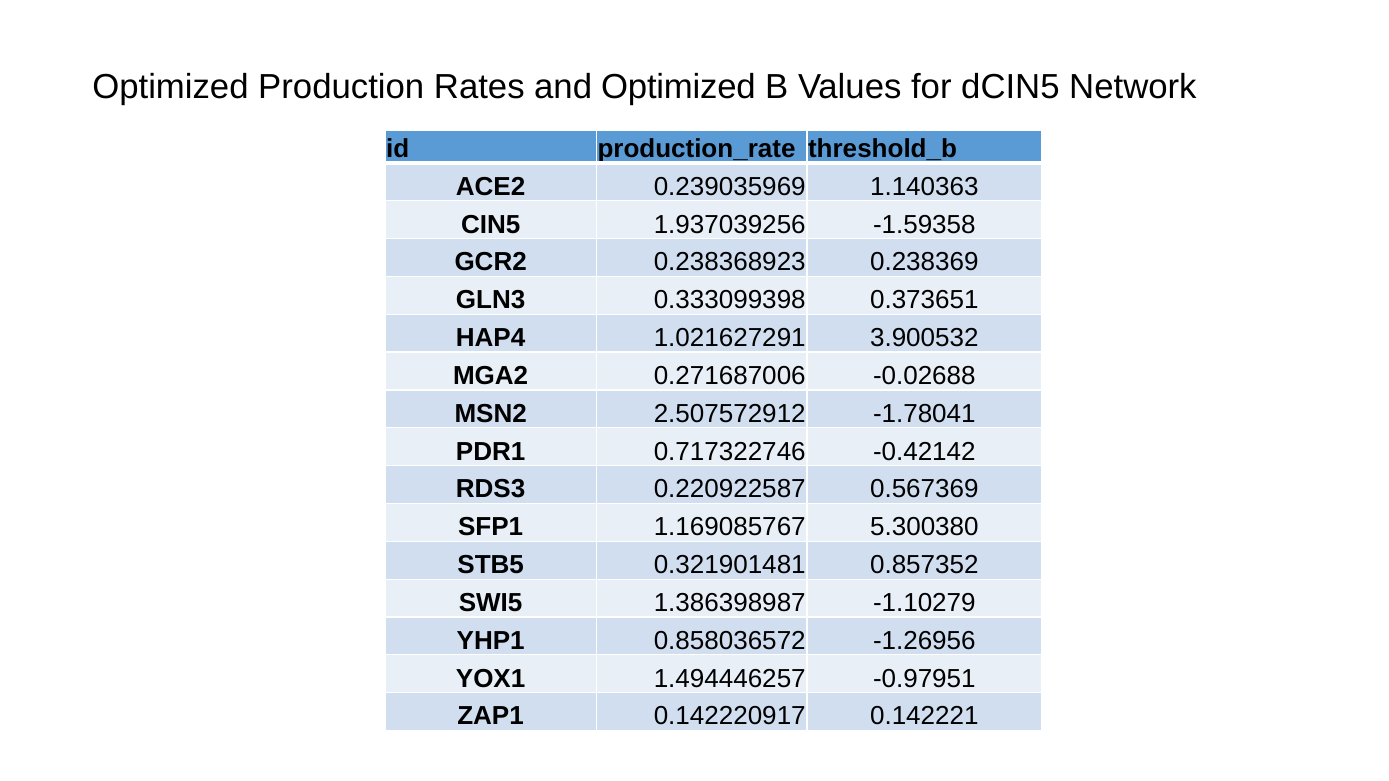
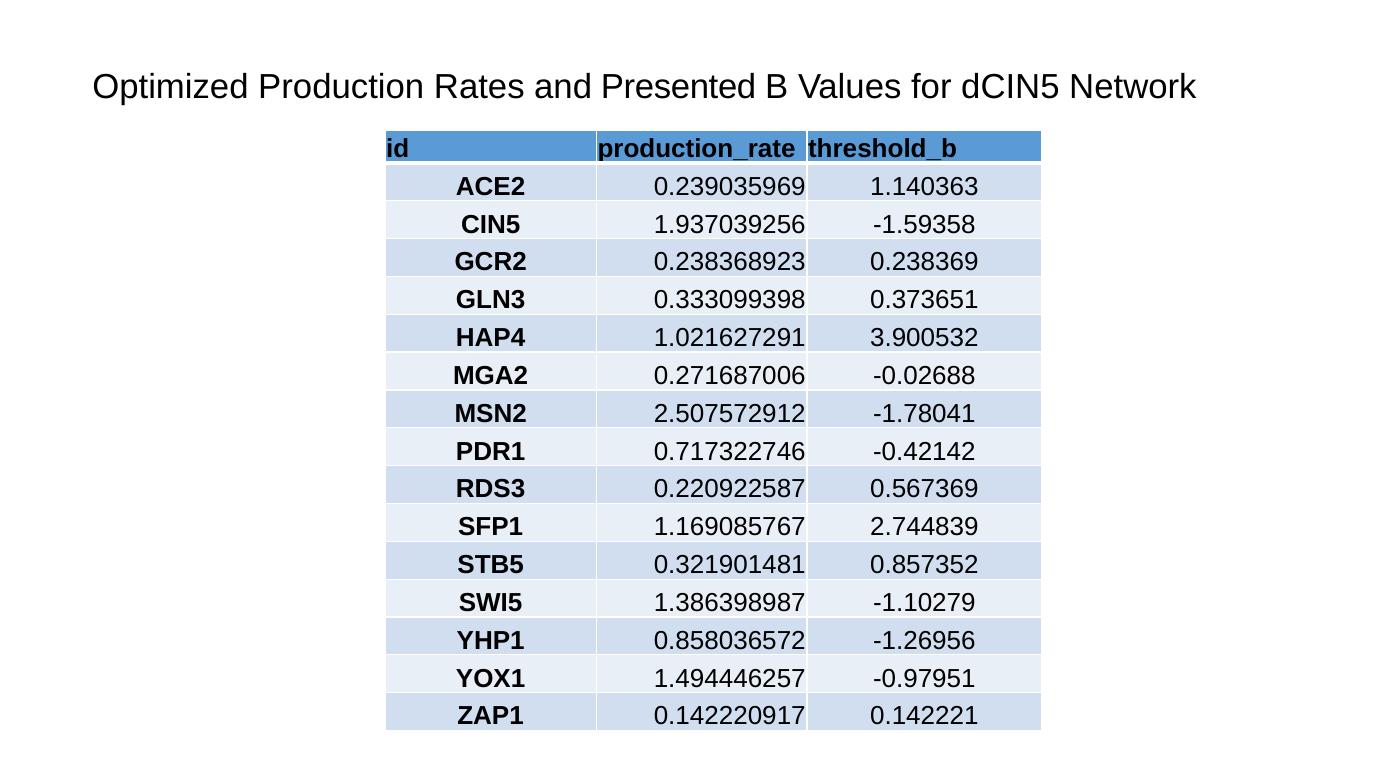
and Optimized: Optimized -> Presented
5.300380: 5.300380 -> 2.744839
